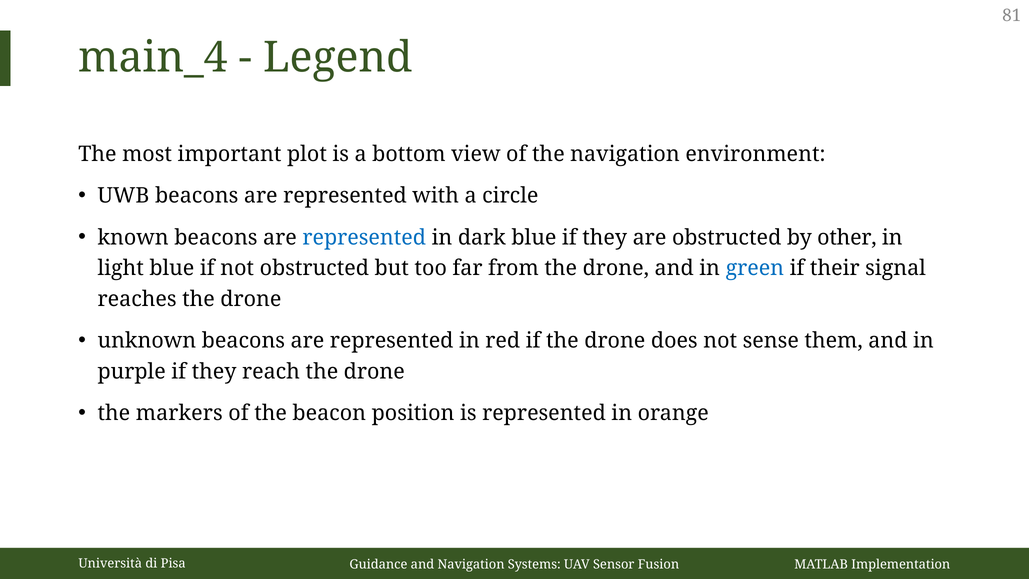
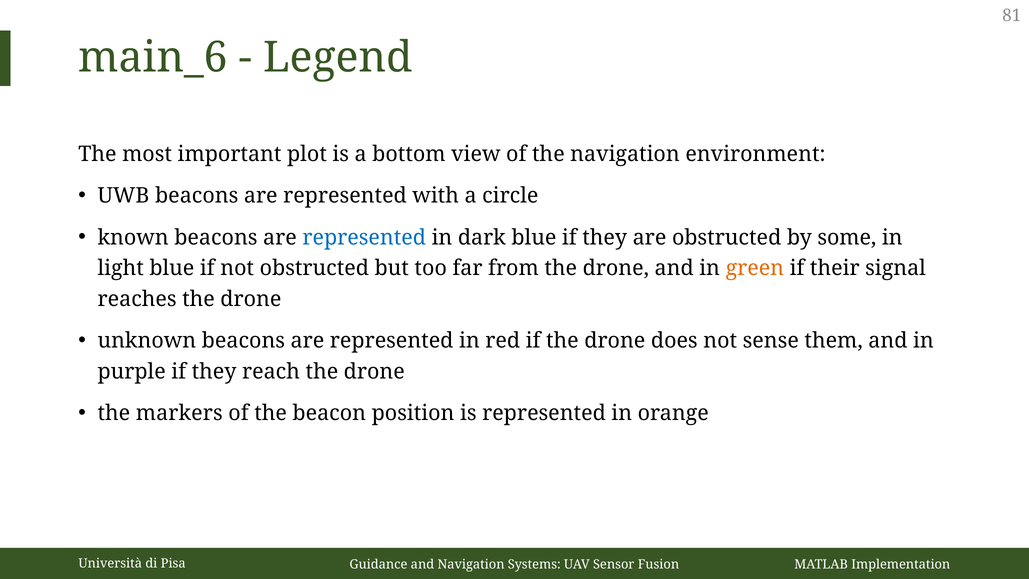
main_4: main_4 -> main_6
other: other -> some
green colour: blue -> orange
